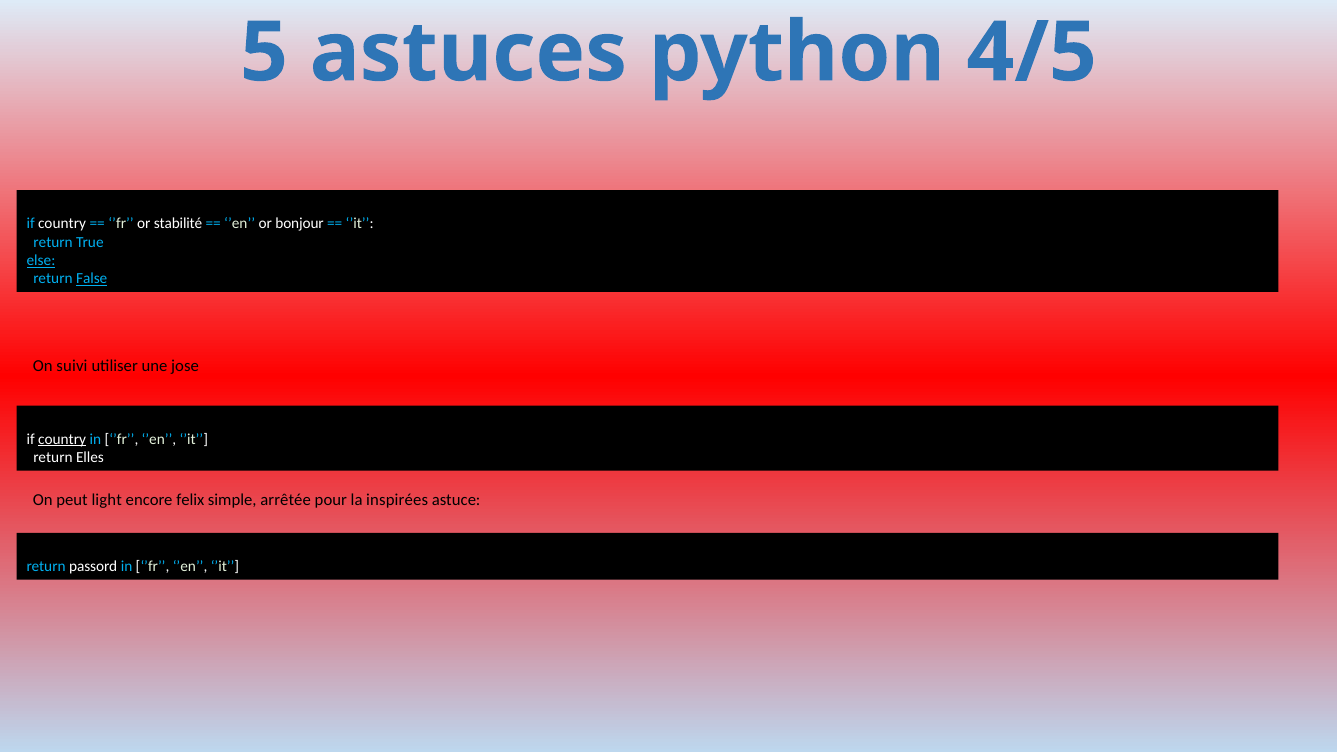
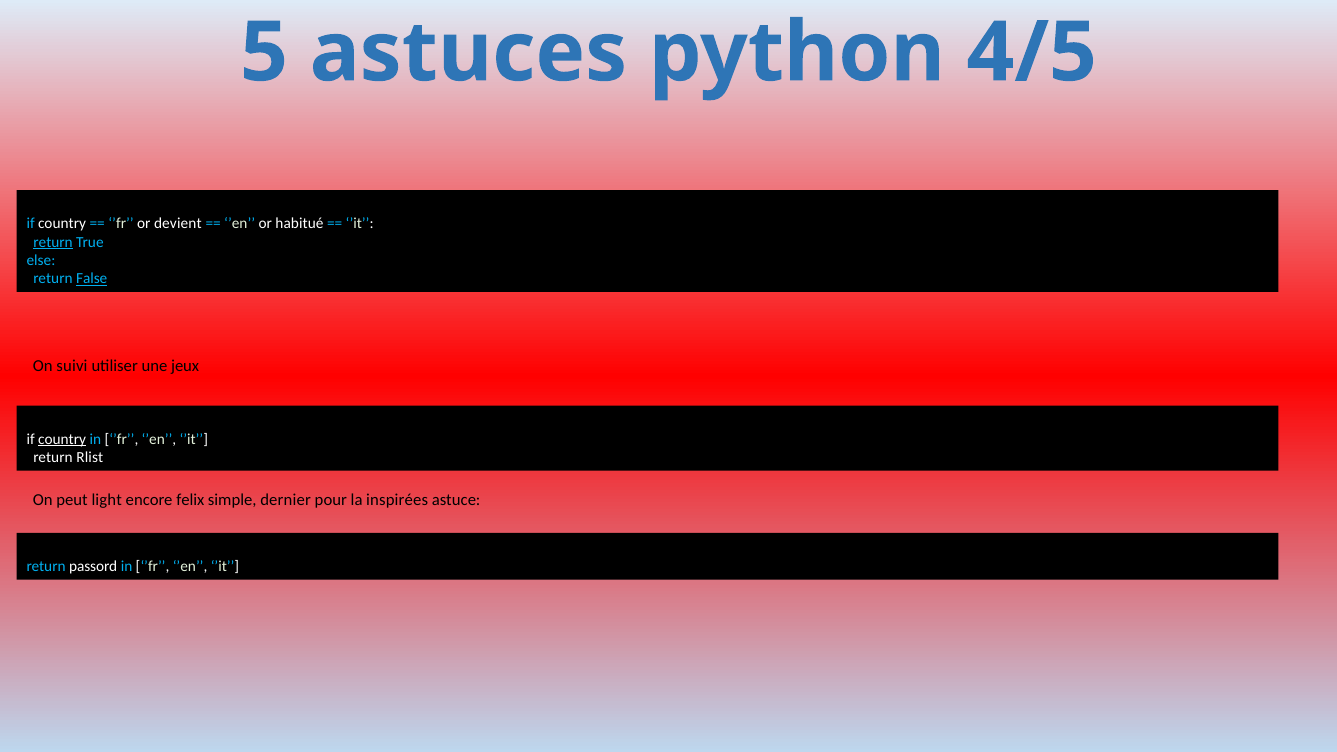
stabilité: stabilité -> devient
bonjour: bonjour -> habitué
return at (53, 242) underline: none -> present
else underline: present -> none
jose: jose -> jeux
Elles: Elles -> Rlist
arrêtée: arrêtée -> dernier
